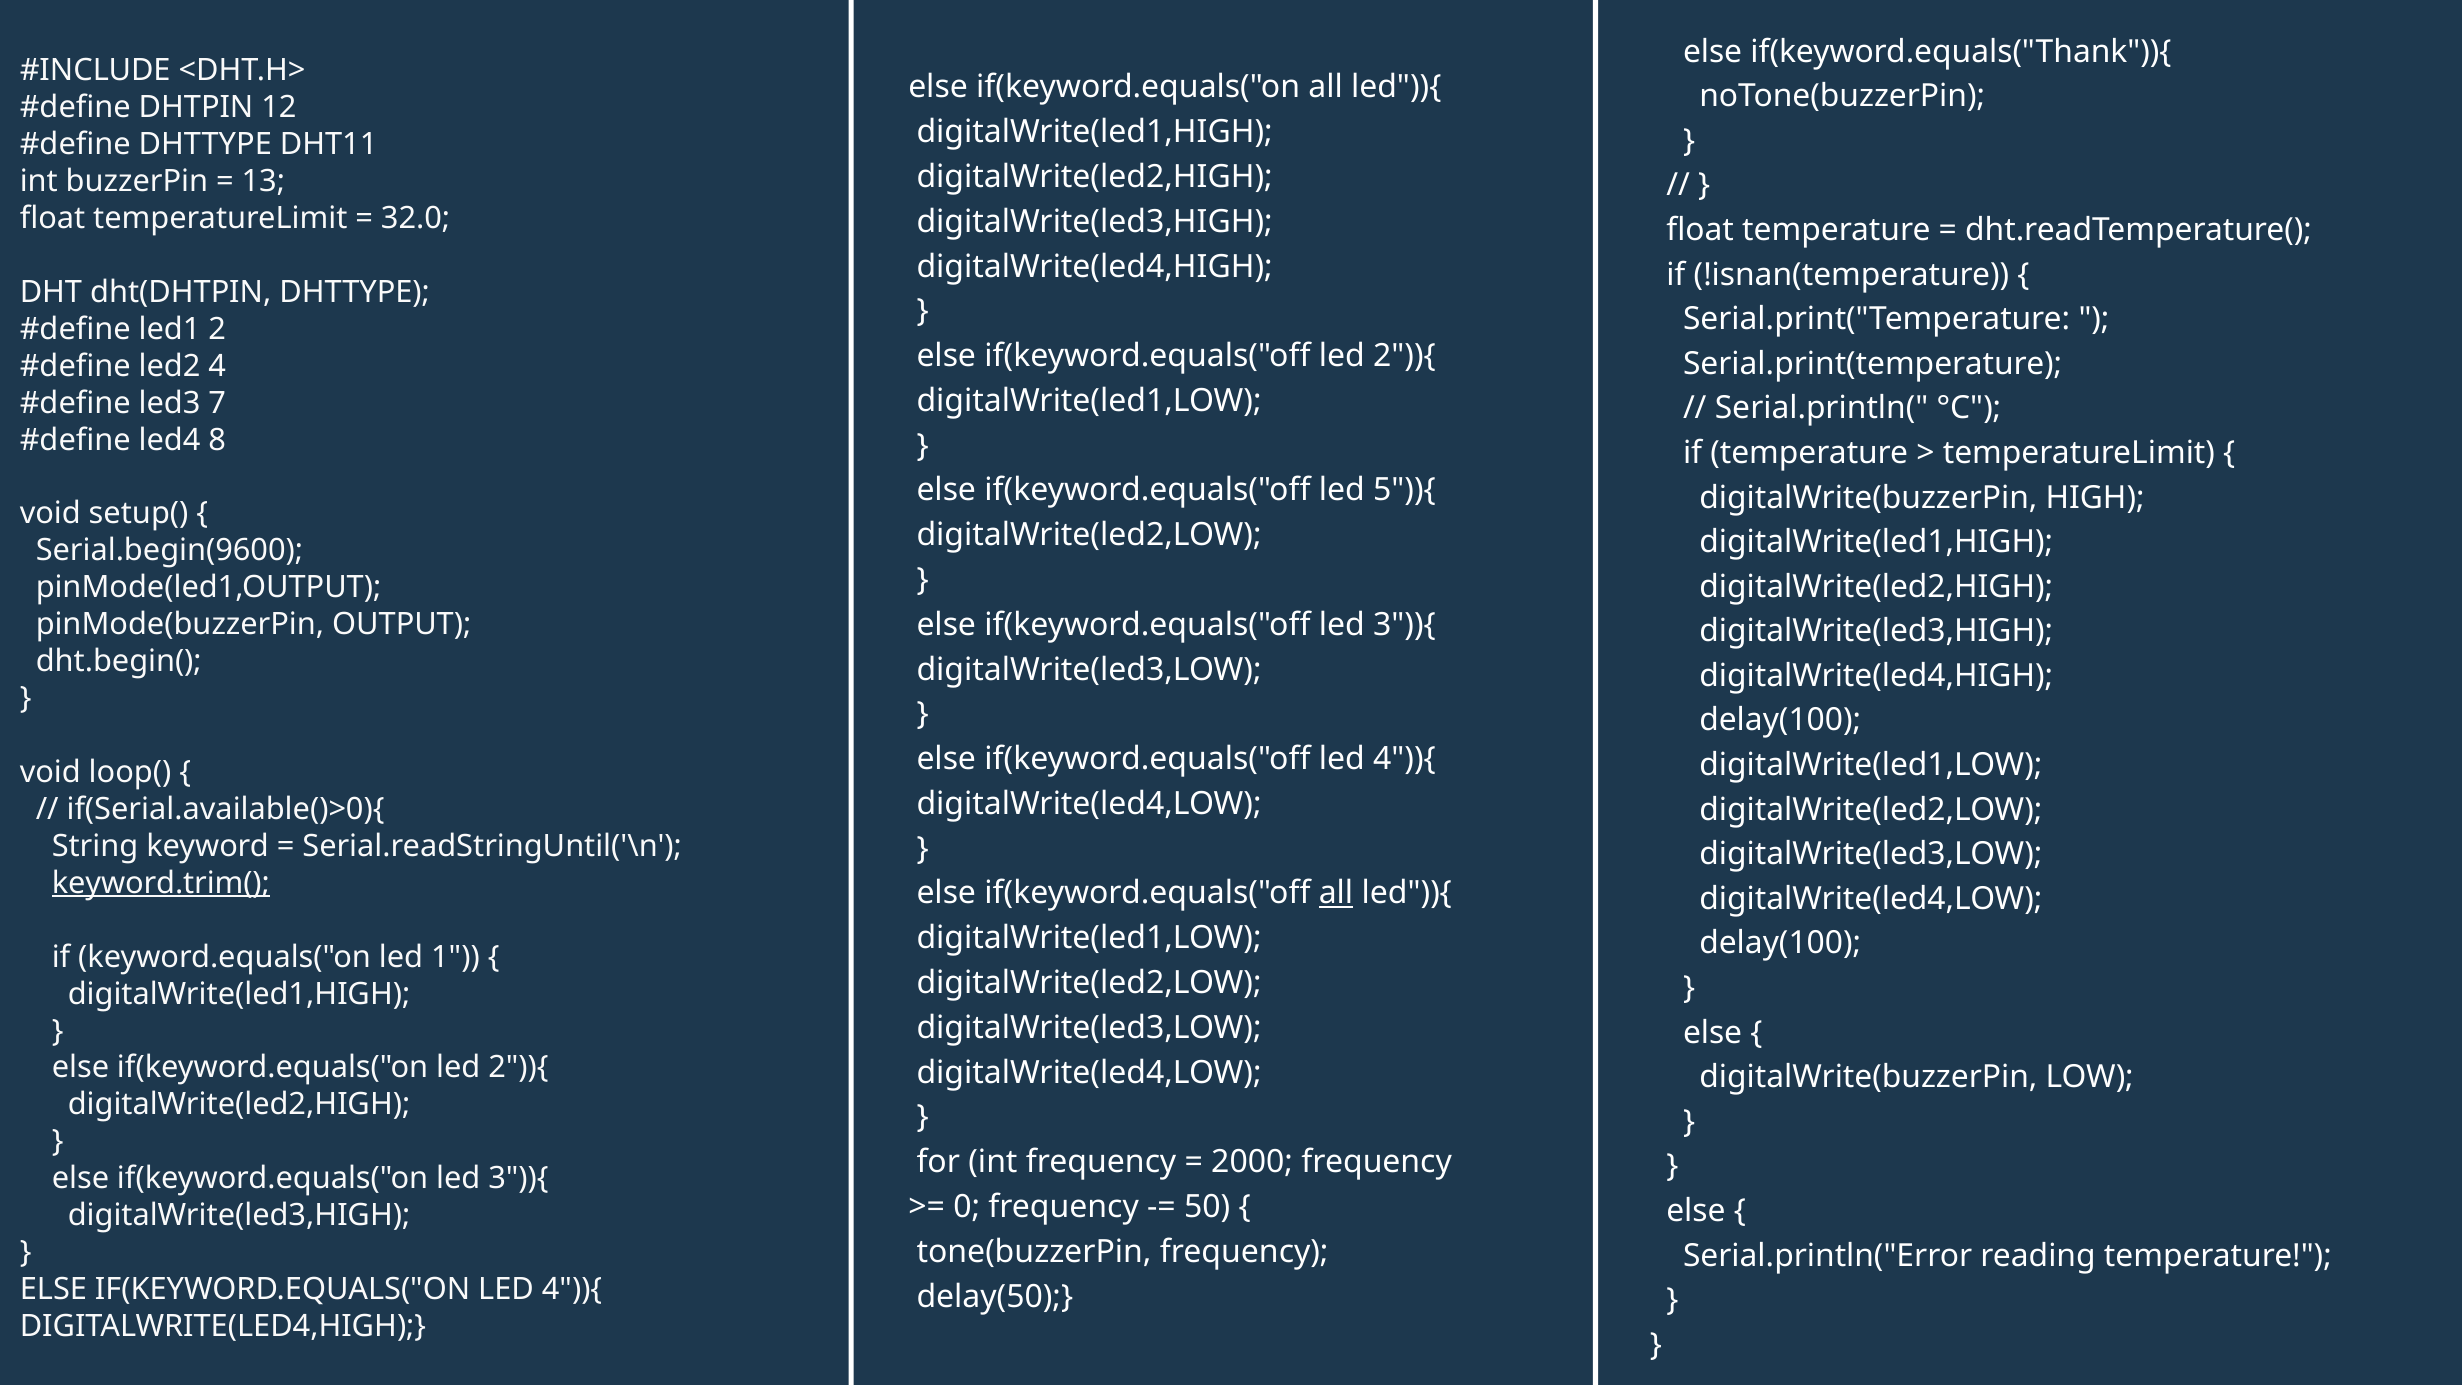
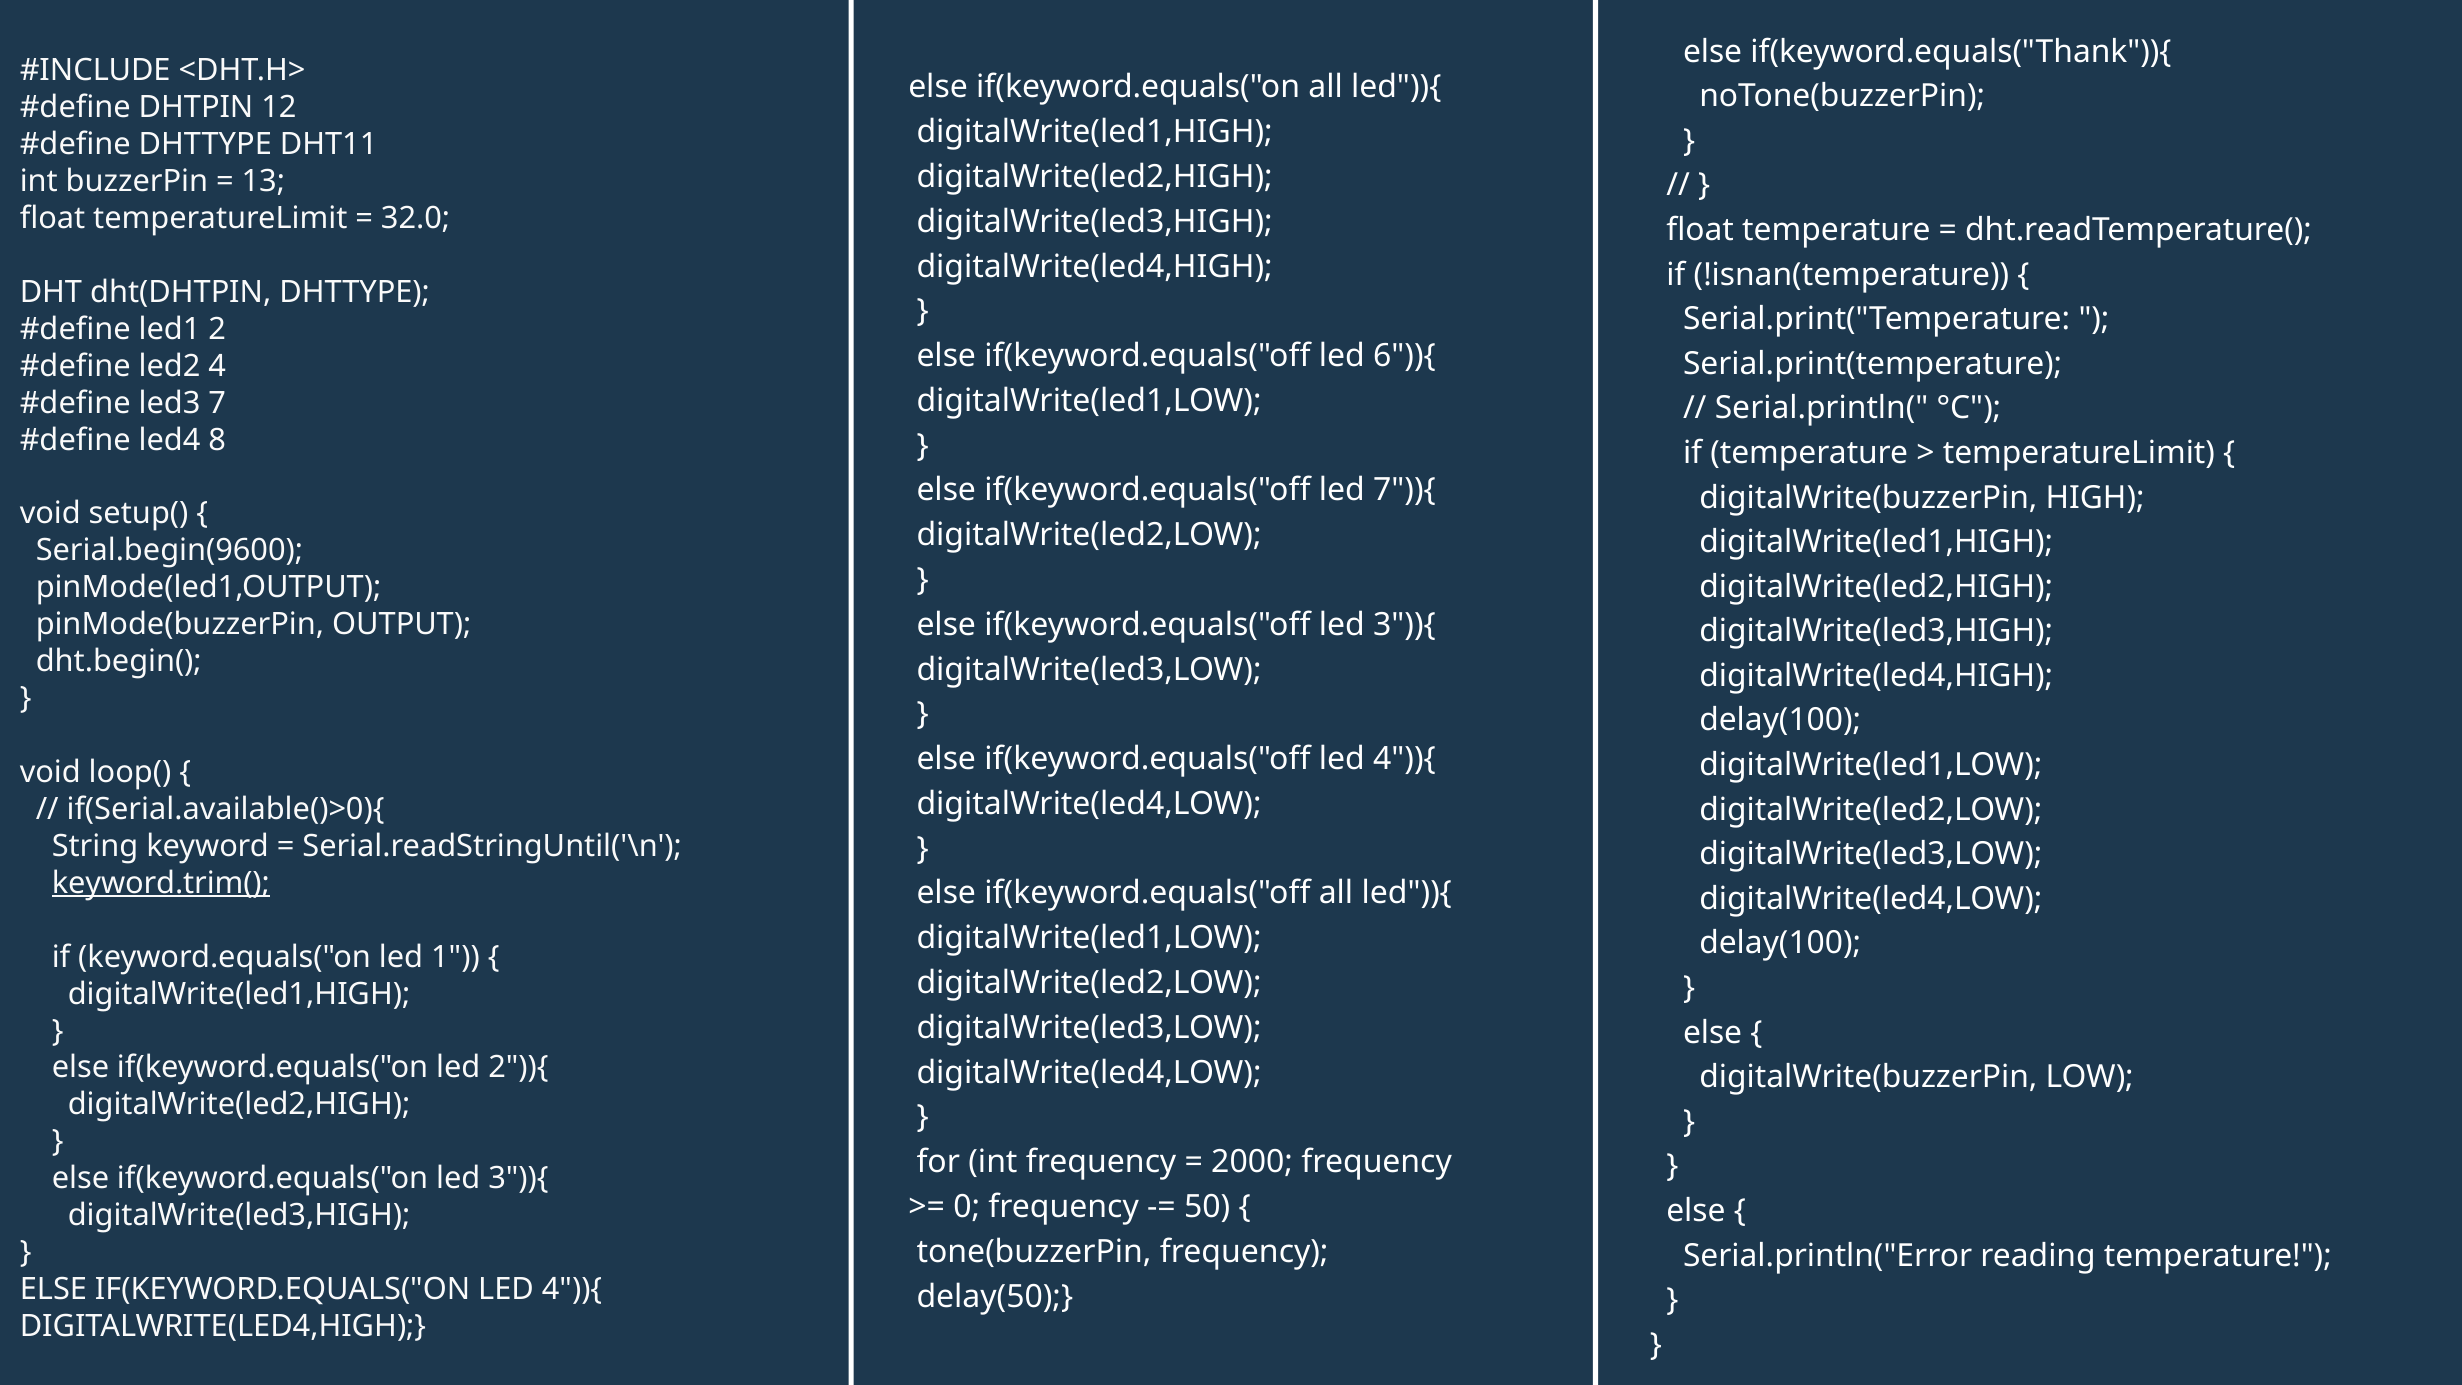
if(keyword.equals("off led 2")){: 2")){ -> 6")){
5")){: 5")){ -> 7")){
all at (1336, 893) underline: present -> none
